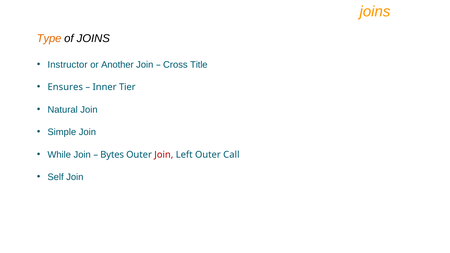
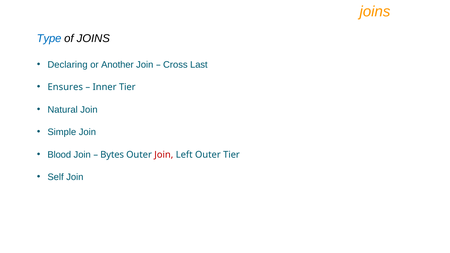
Type colour: orange -> blue
Instructor: Instructor -> Declaring
Title: Title -> Last
While: While -> Blood
Outer Call: Call -> Tier
